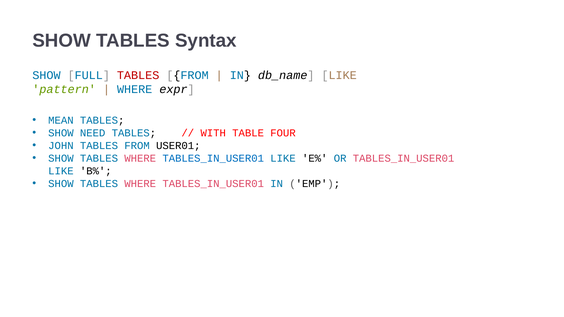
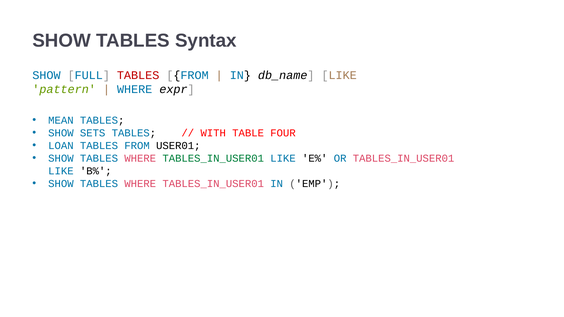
NEED: NEED -> SETS
JOHN: JOHN -> LOAN
TABLES_IN_USER01 at (213, 158) colour: blue -> green
